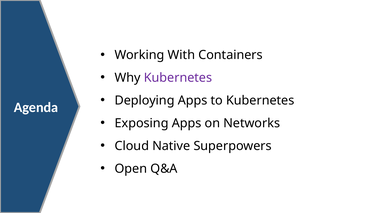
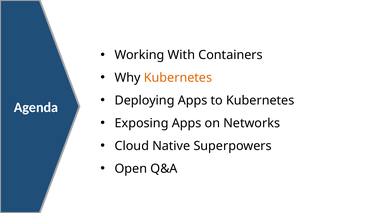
Kubernetes at (178, 78) colour: purple -> orange
